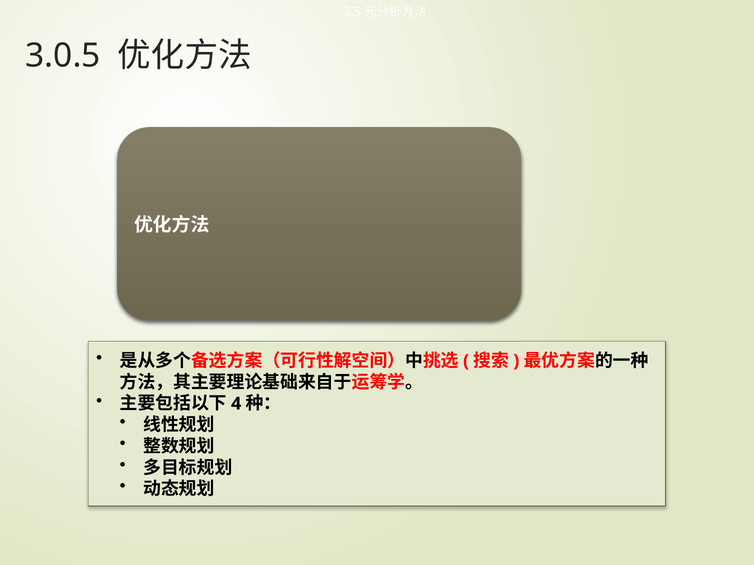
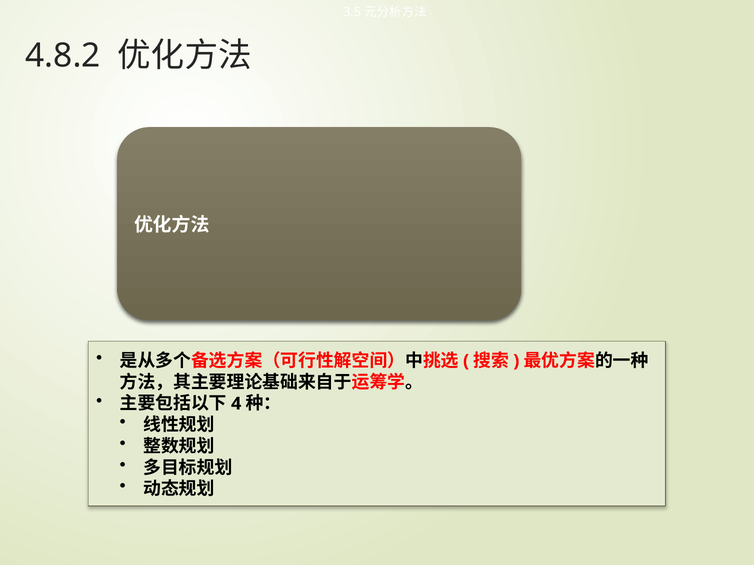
3.0.5: 3.0.5 -> 4.8.2
